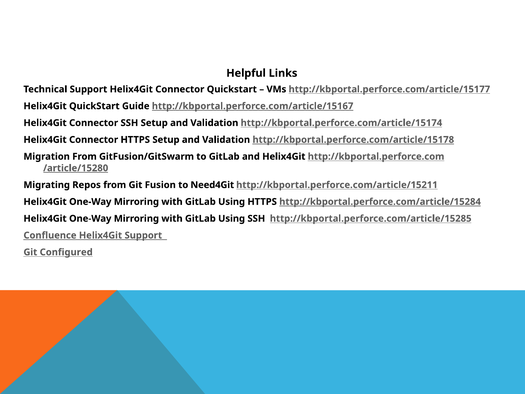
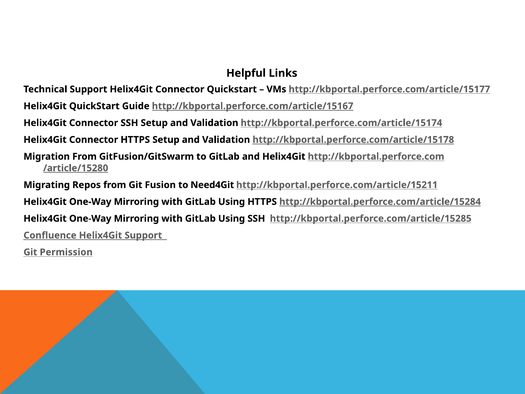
Configured: Configured -> Permission
